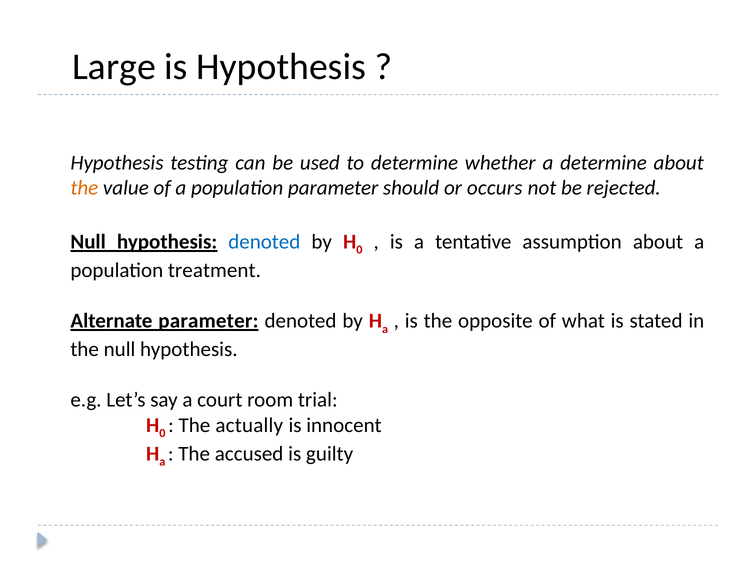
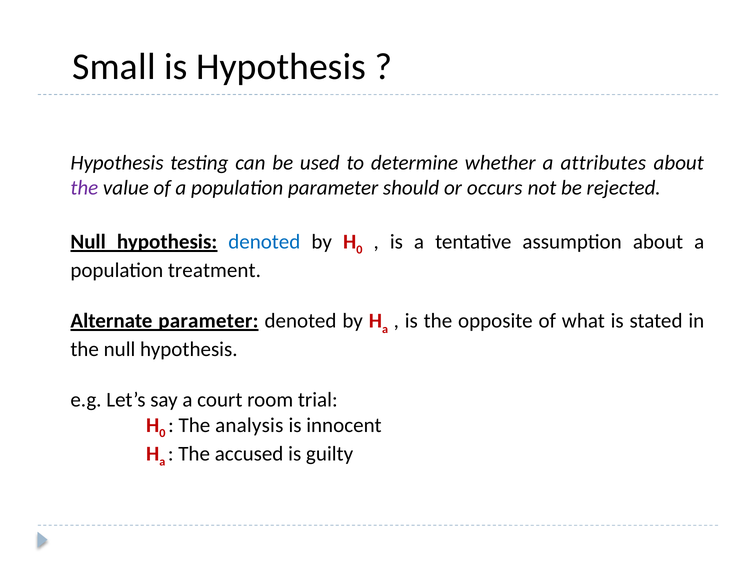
Large: Large -> Small
a determine: determine -> attributes
the at (84, 188) colour: orange -> purple
actually: actually -> analysis
